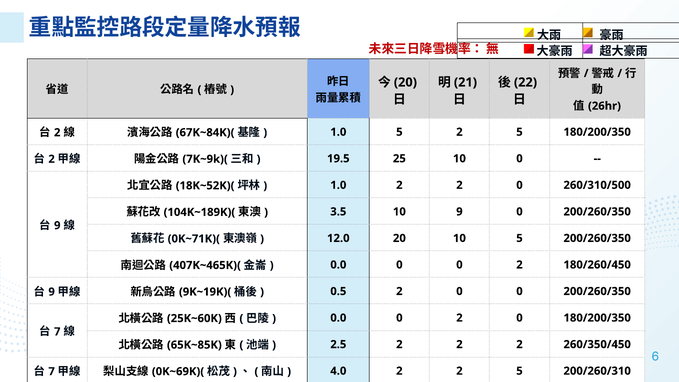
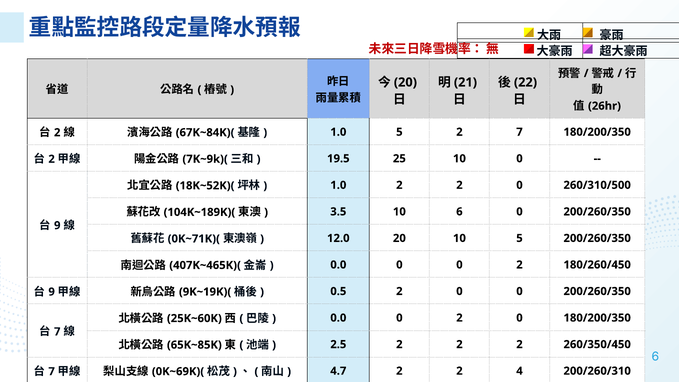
5 2 5: 5 -> 7
10 9: 9 -> 6
4.0: 4.0 -> 4.7
2 2 5: 5 -> 4
